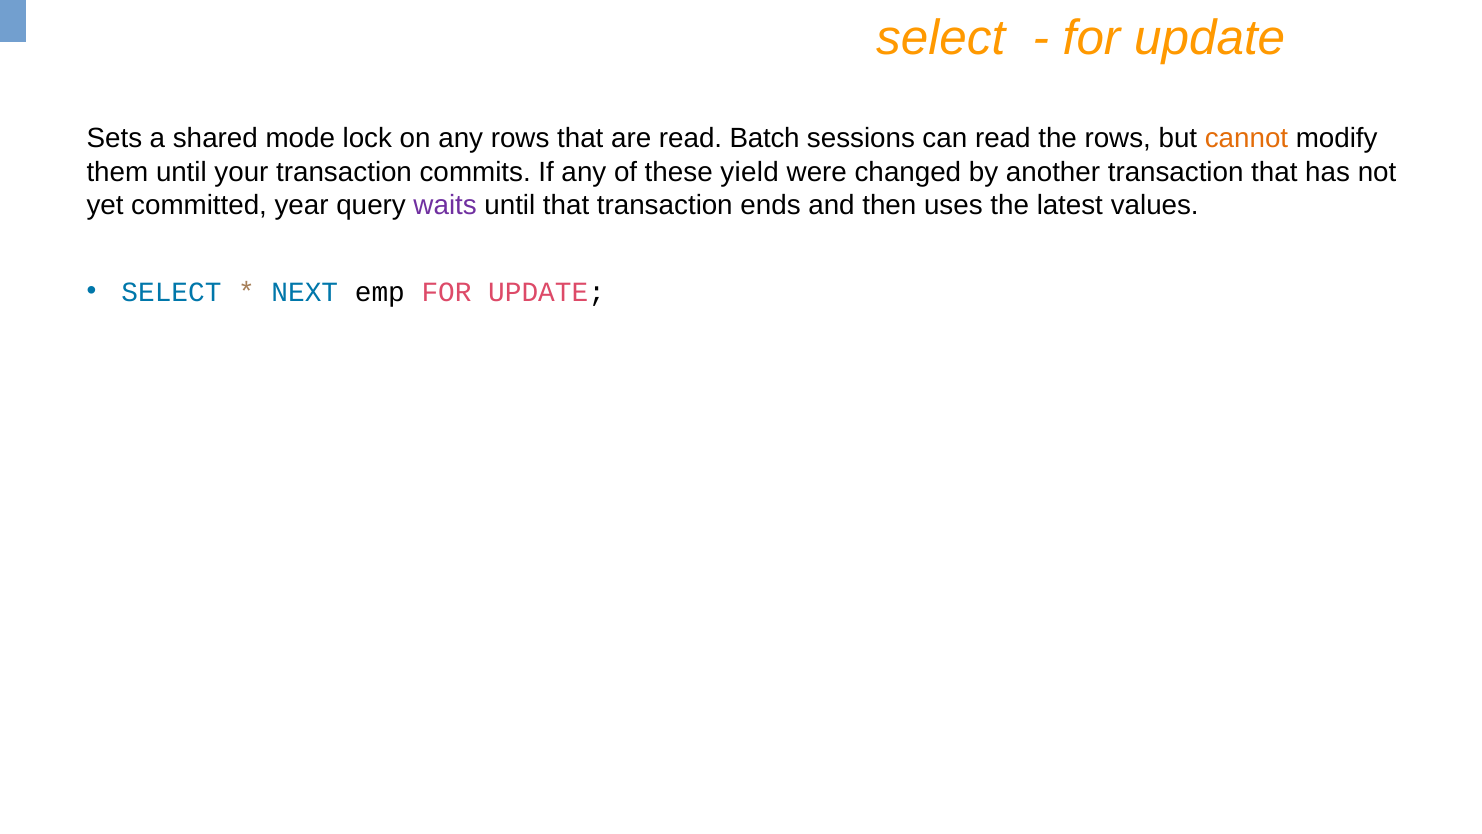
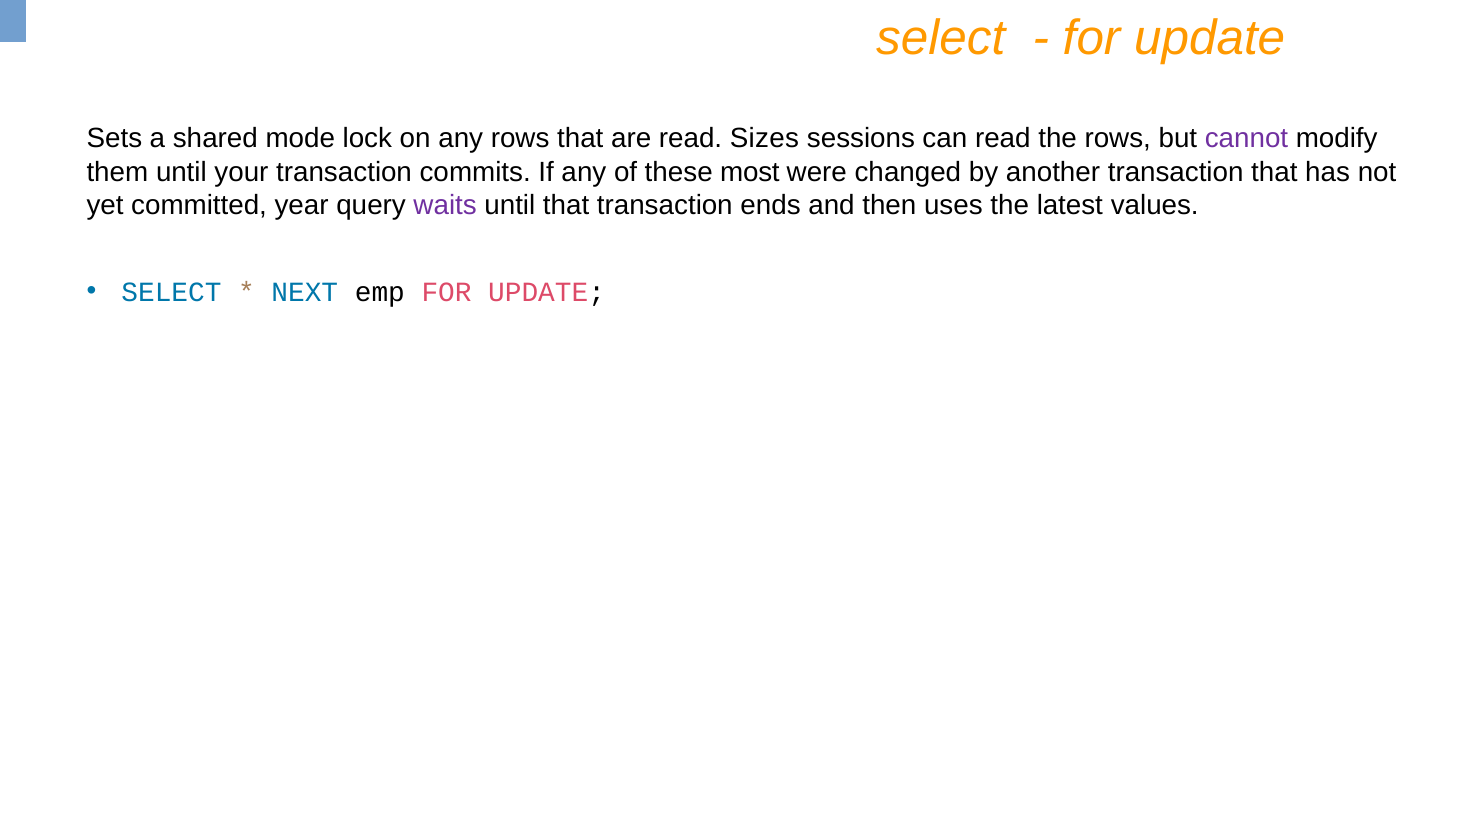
Batch: Batch -> Sizes
cannot colour: orange -> purple
yield: yield -> most
